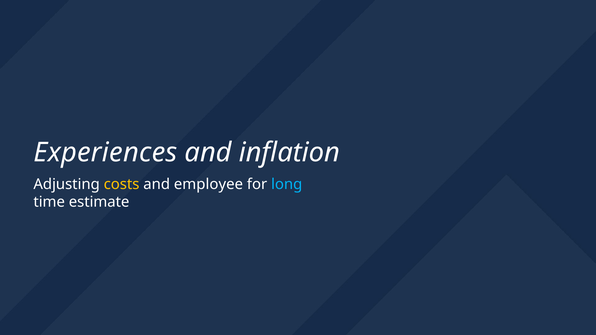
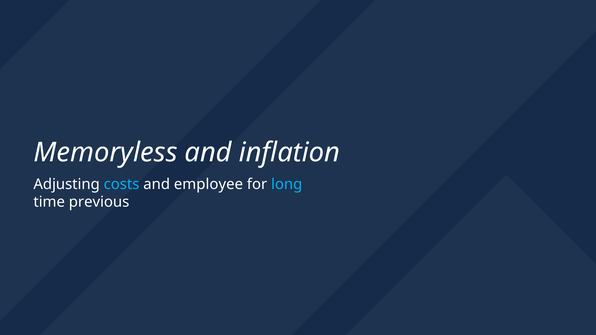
Experiences: Experiences -> Memoryless
costs colour: yellow -> light blue
estimate: estimate -> previous
